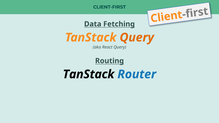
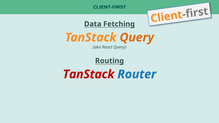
TanStack at (89, 74) colour: black -> red
